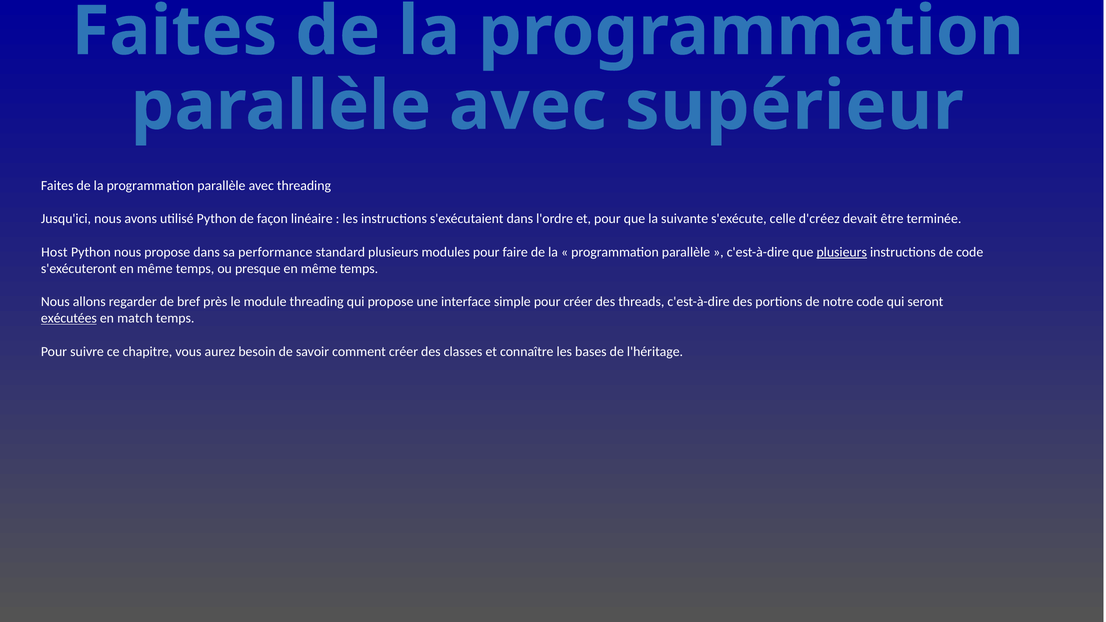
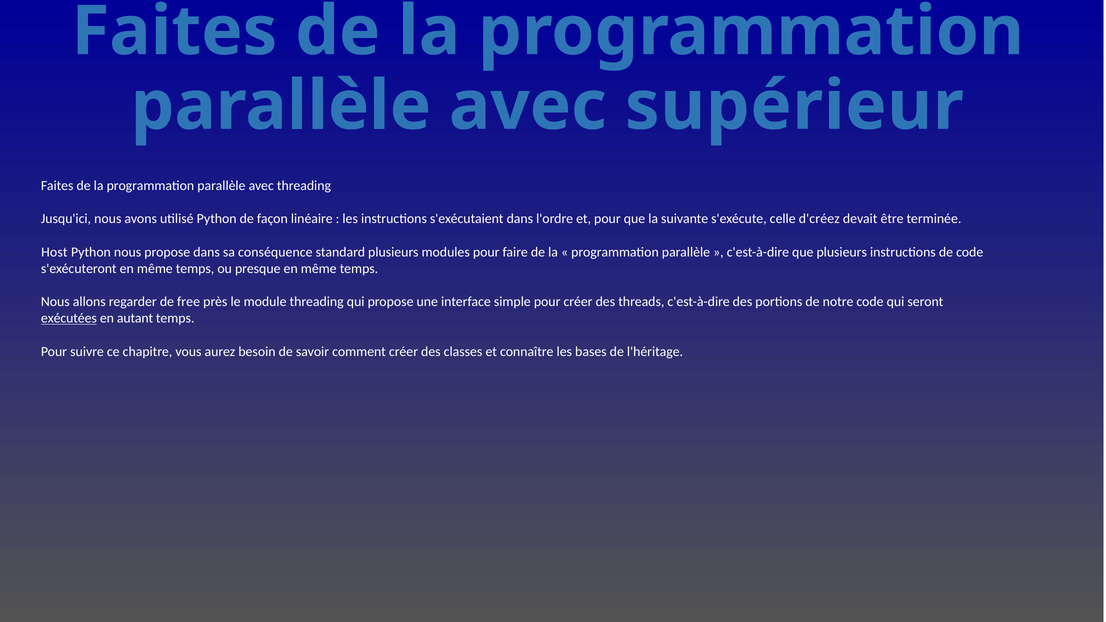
performance: performance -> conséquence
plusieurs at (842, 252) underline: present -> none
bref: bref -> free
match: match -> autant
